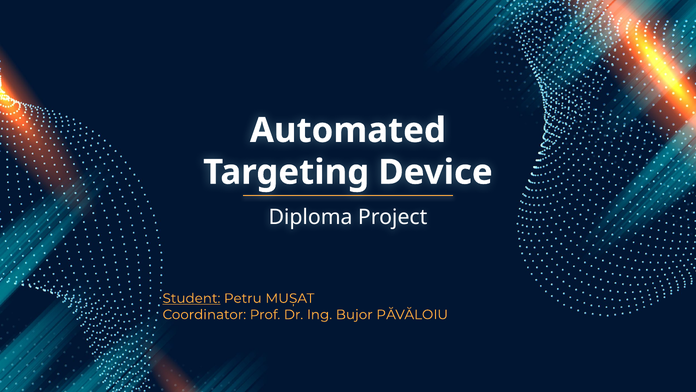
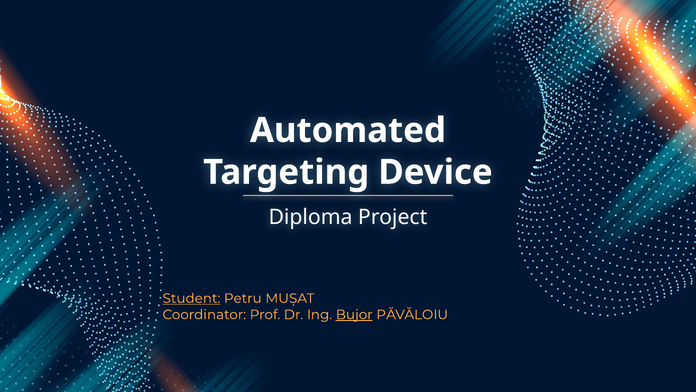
Bujor underline: none -> present
